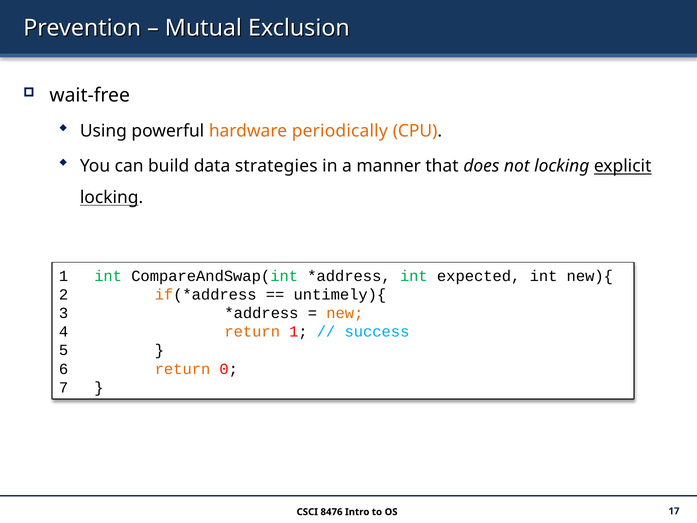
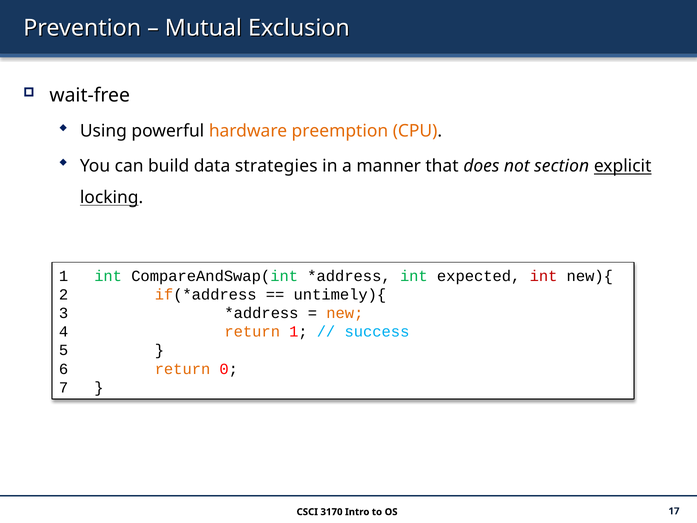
periodically: periodically -> preemption
not locking: locking -> section
int at (544, 276) colour: black -> red
8476: 8476 -> 3170
